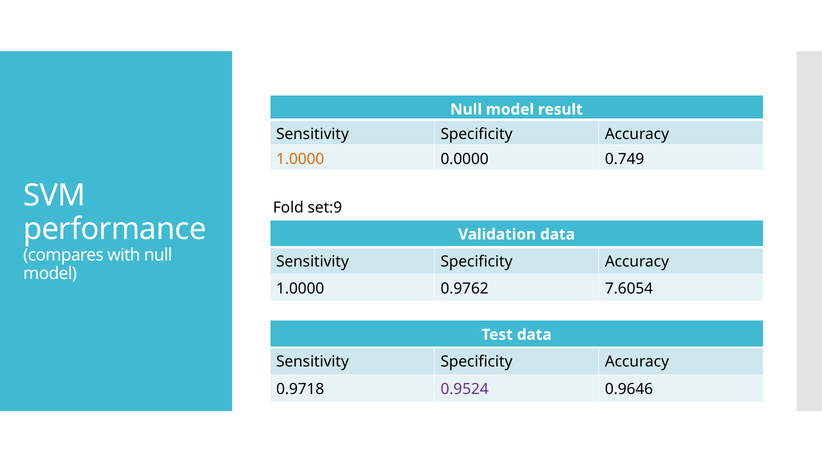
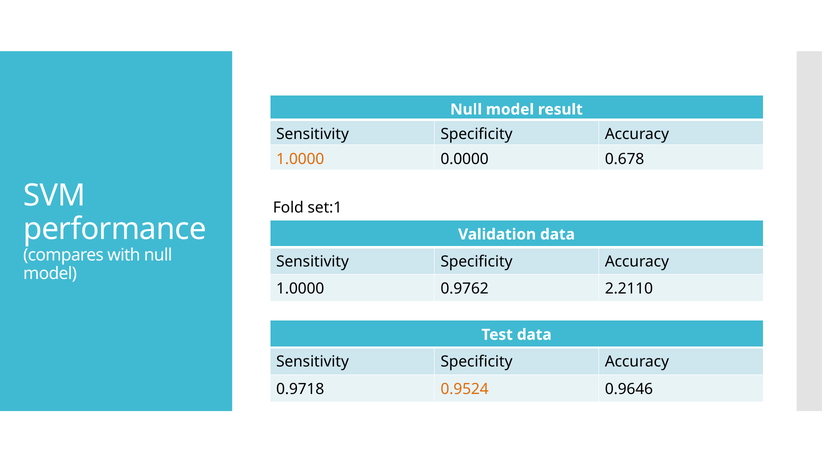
0.749: 0.749 -> 0.678
set:9: set:9 -> set:1
7.6054: 7.6054 -> 2.2110
0.9524 colour: purple -> orange
